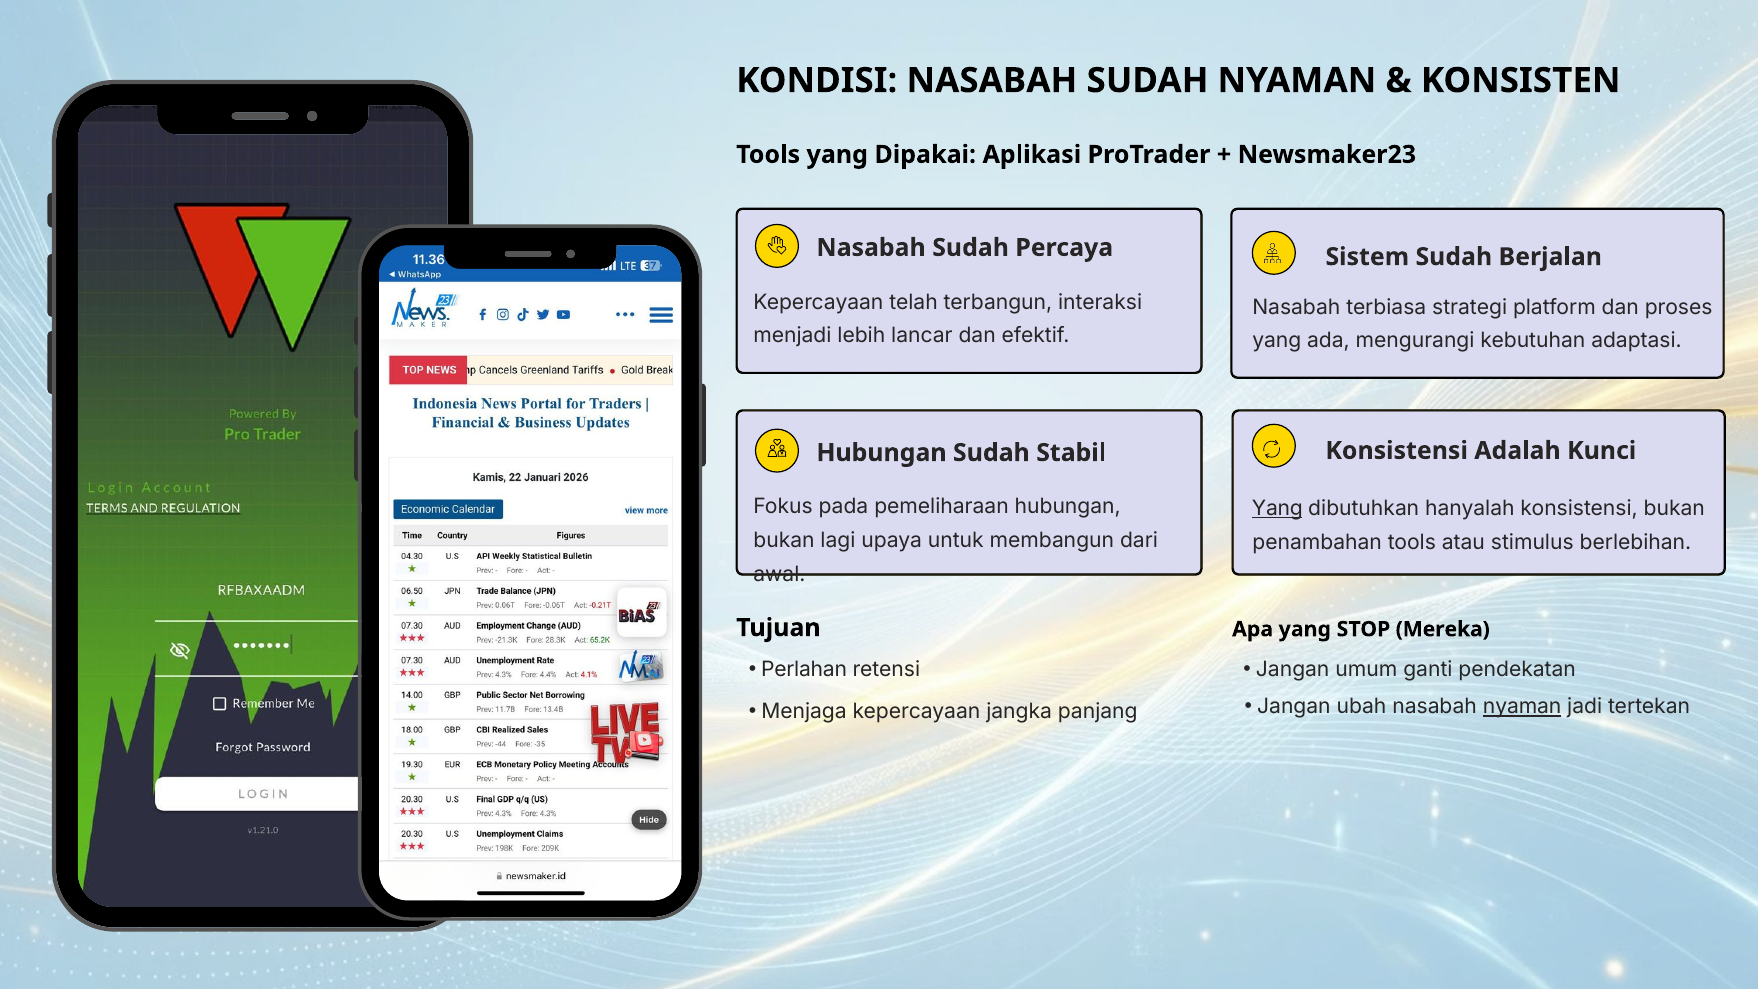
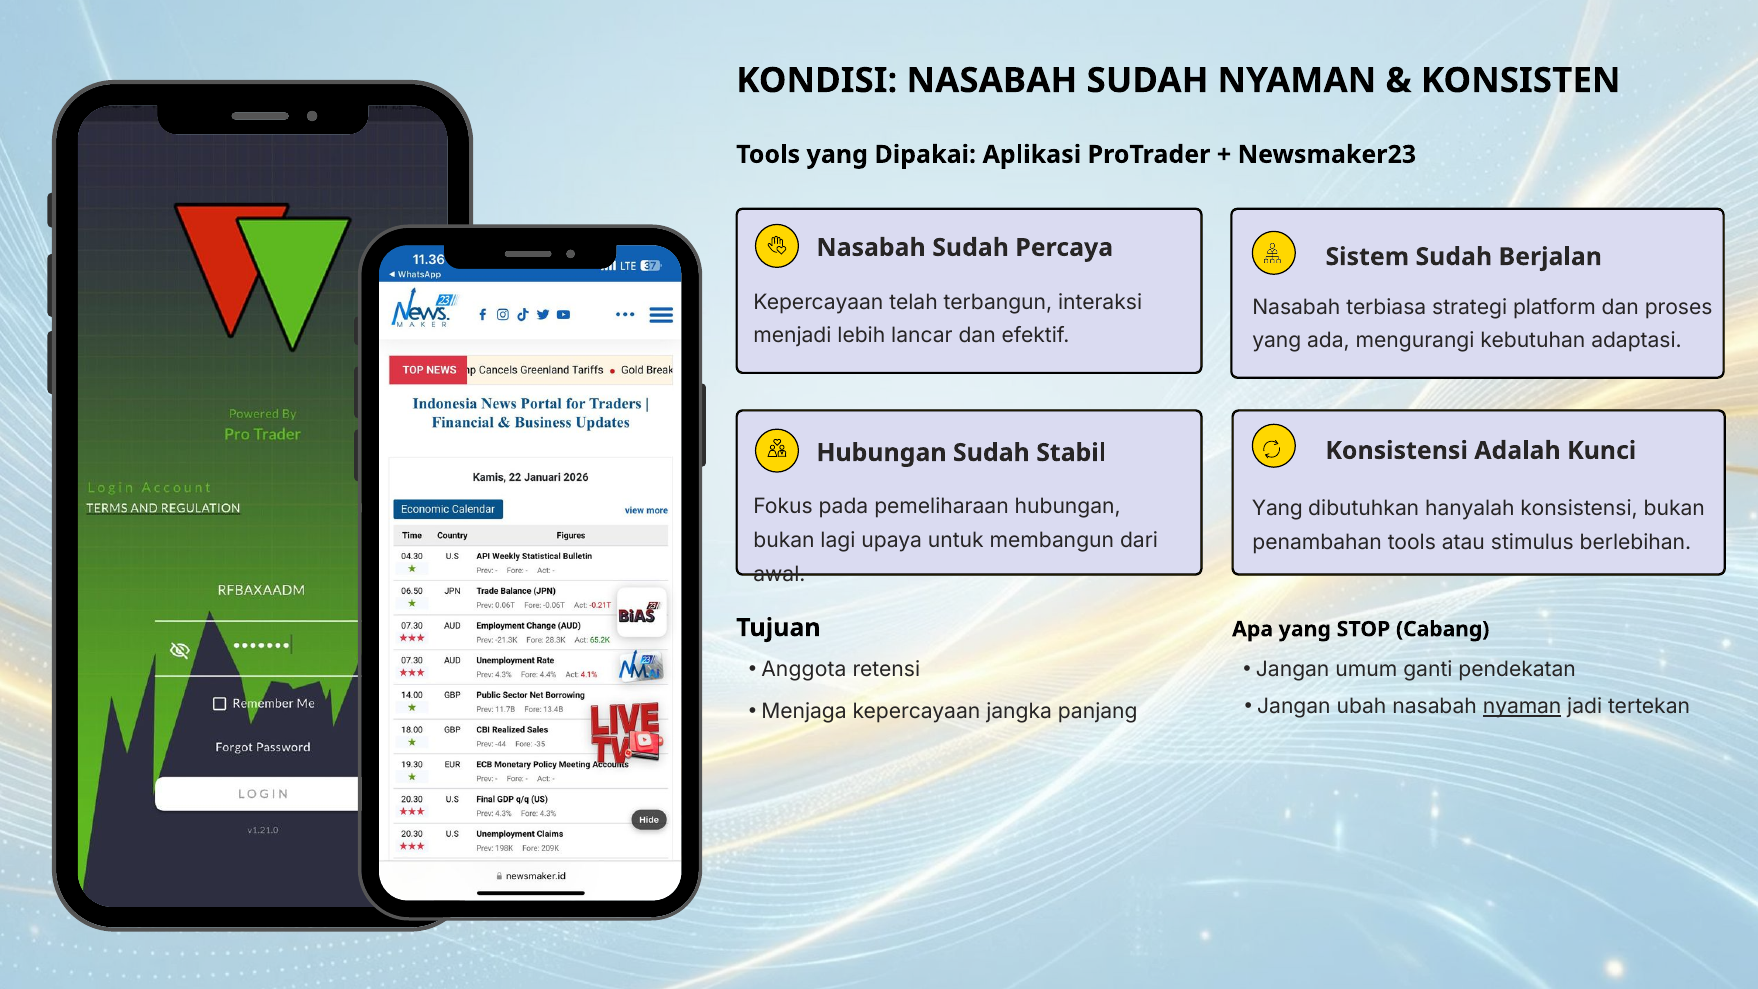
Yang at (1277, 509) underline: present -> none
Mereka: Mereka -> Cabang
Perlahan: Perlahan -> Anggota
